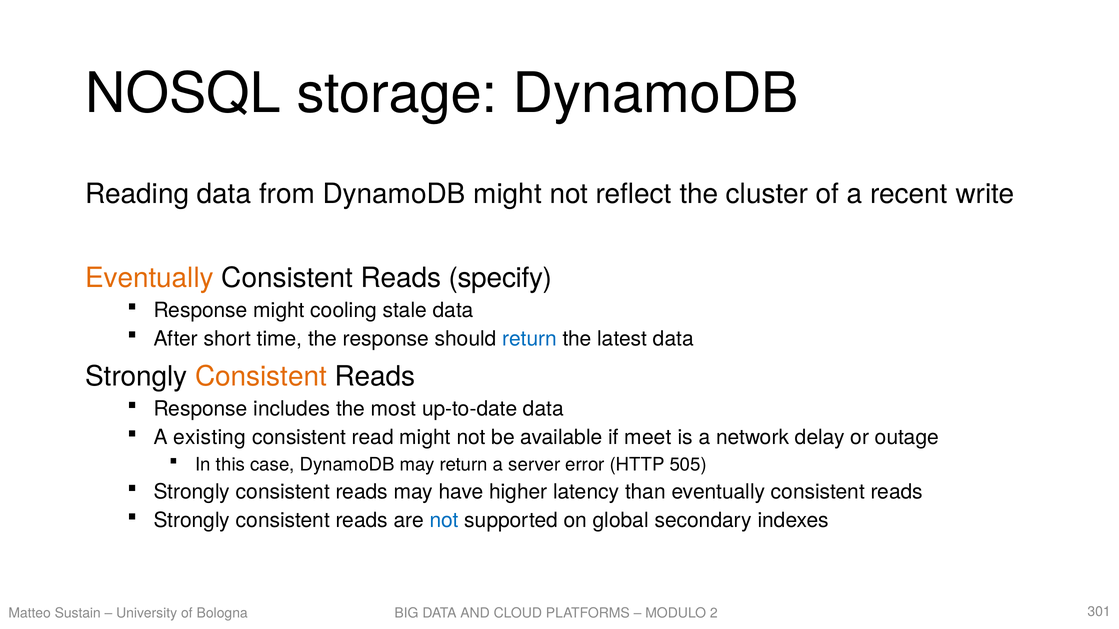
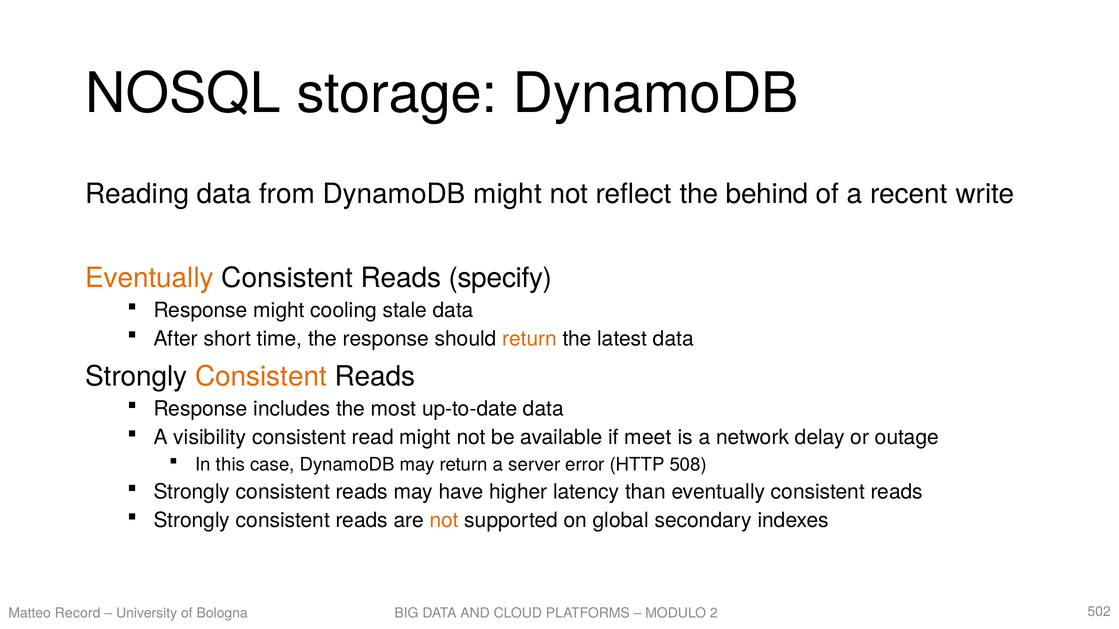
cluster: cluster -> behind
return at (530, 339) colour: blue -> orange
existing: existing -> visibility
505: 505 -> 508
not at (444, 521) colour: blue -> orange
Sustain: Sustain -> Record
301: 301 -> 502
